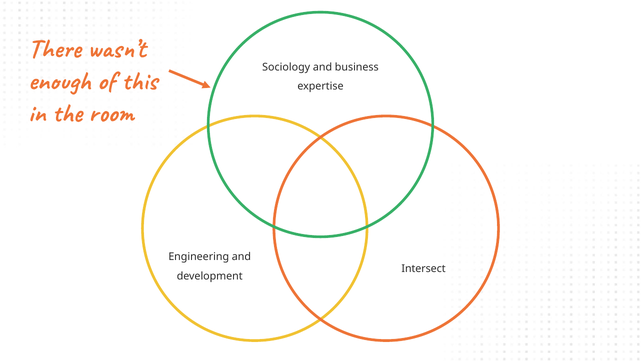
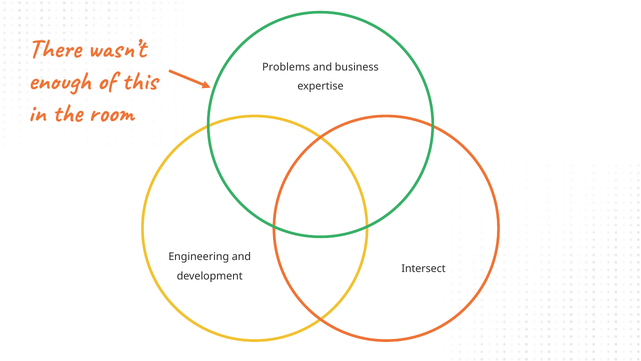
Sociology: Sociology -> Problems
